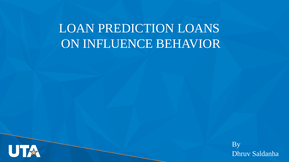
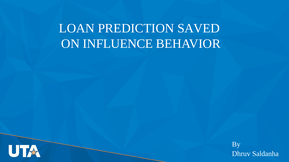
LOANS: LOANS -> SAVED
